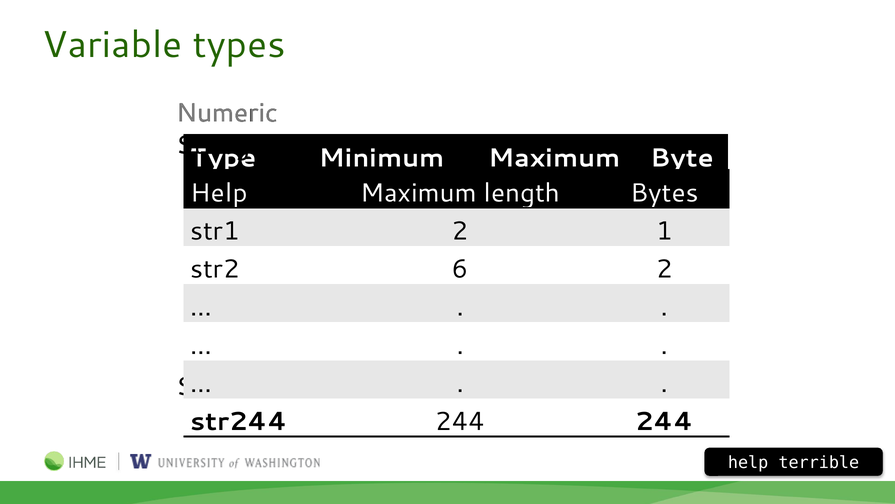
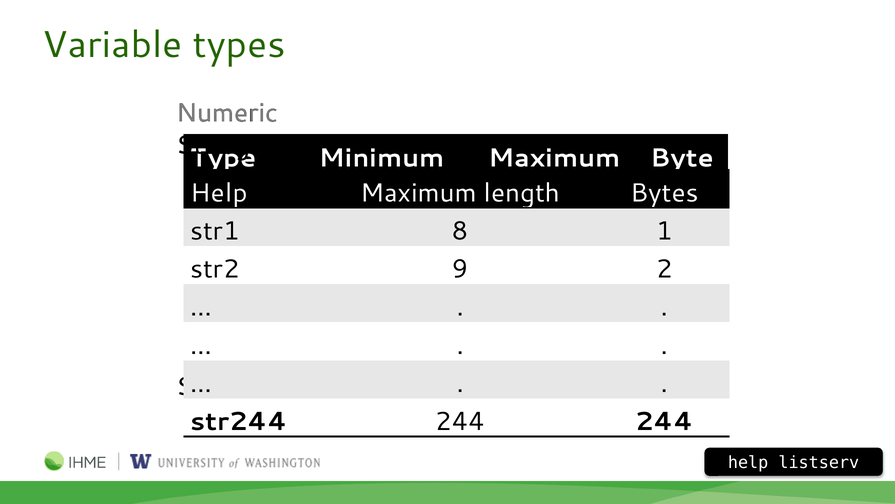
2 at (460, 231): 2 -> 8
6: 6 -> 9
terrible: terrible -> listserv
